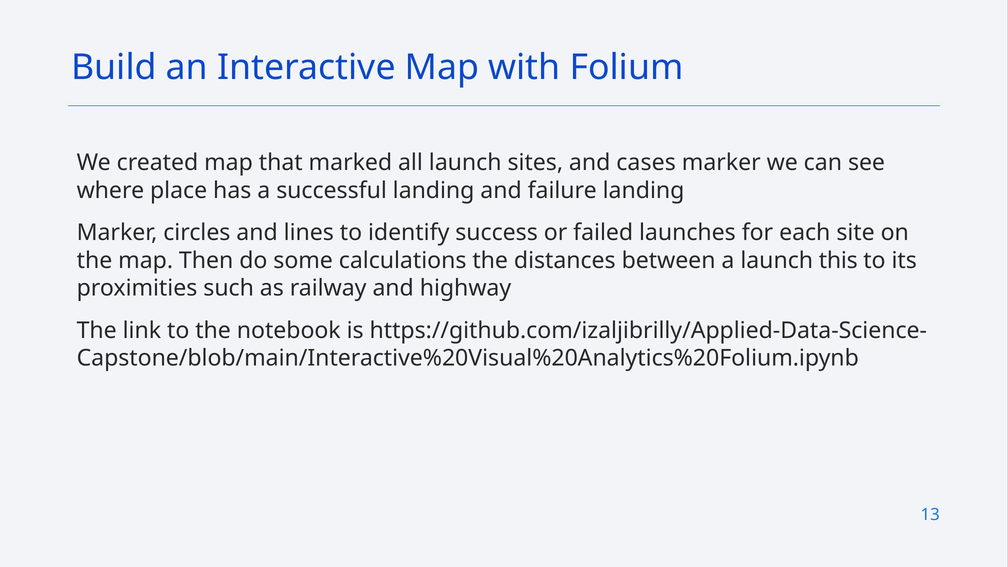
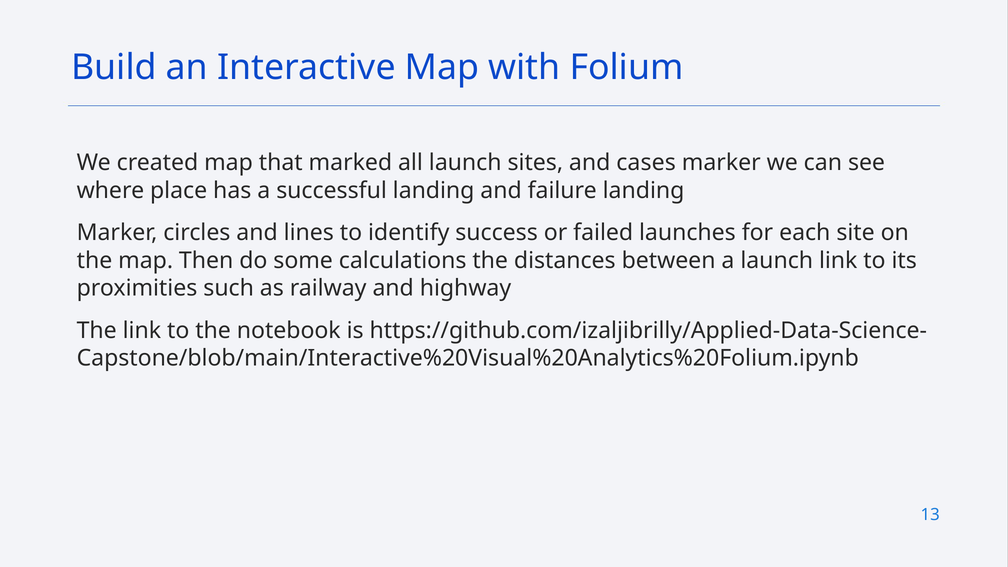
launch this: this -> link
